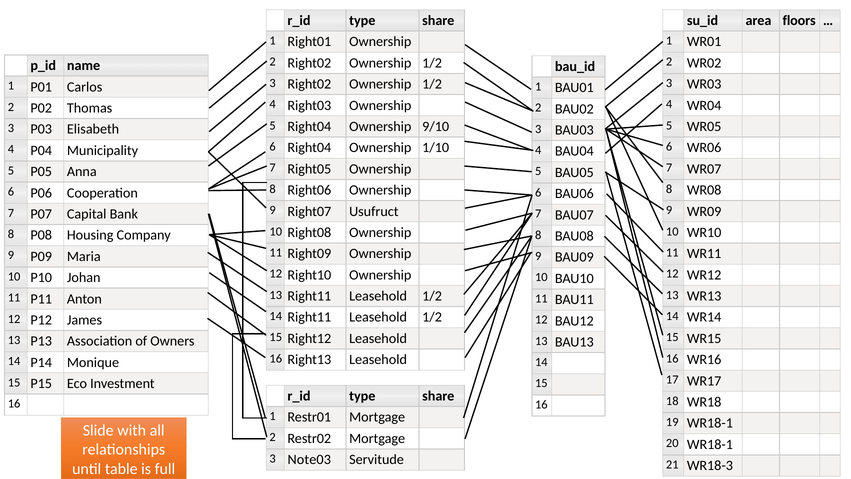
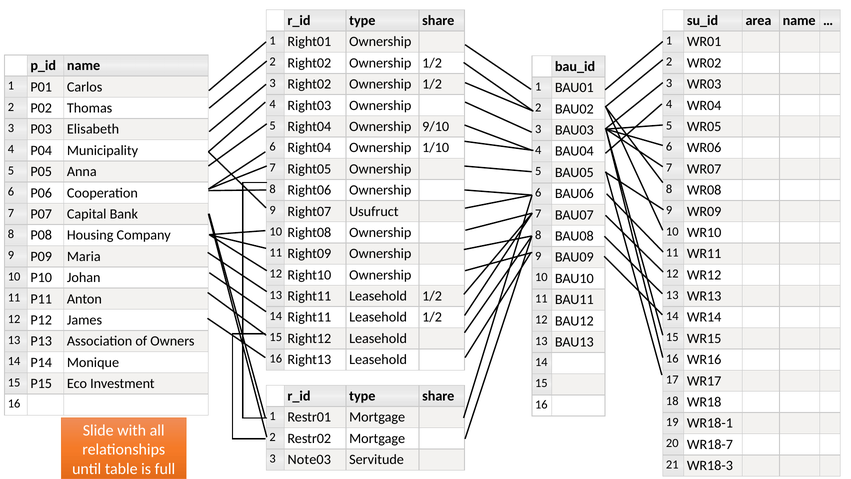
area floors: floors -> name
20 WR18-1: WR18-1 -> WR18-7
